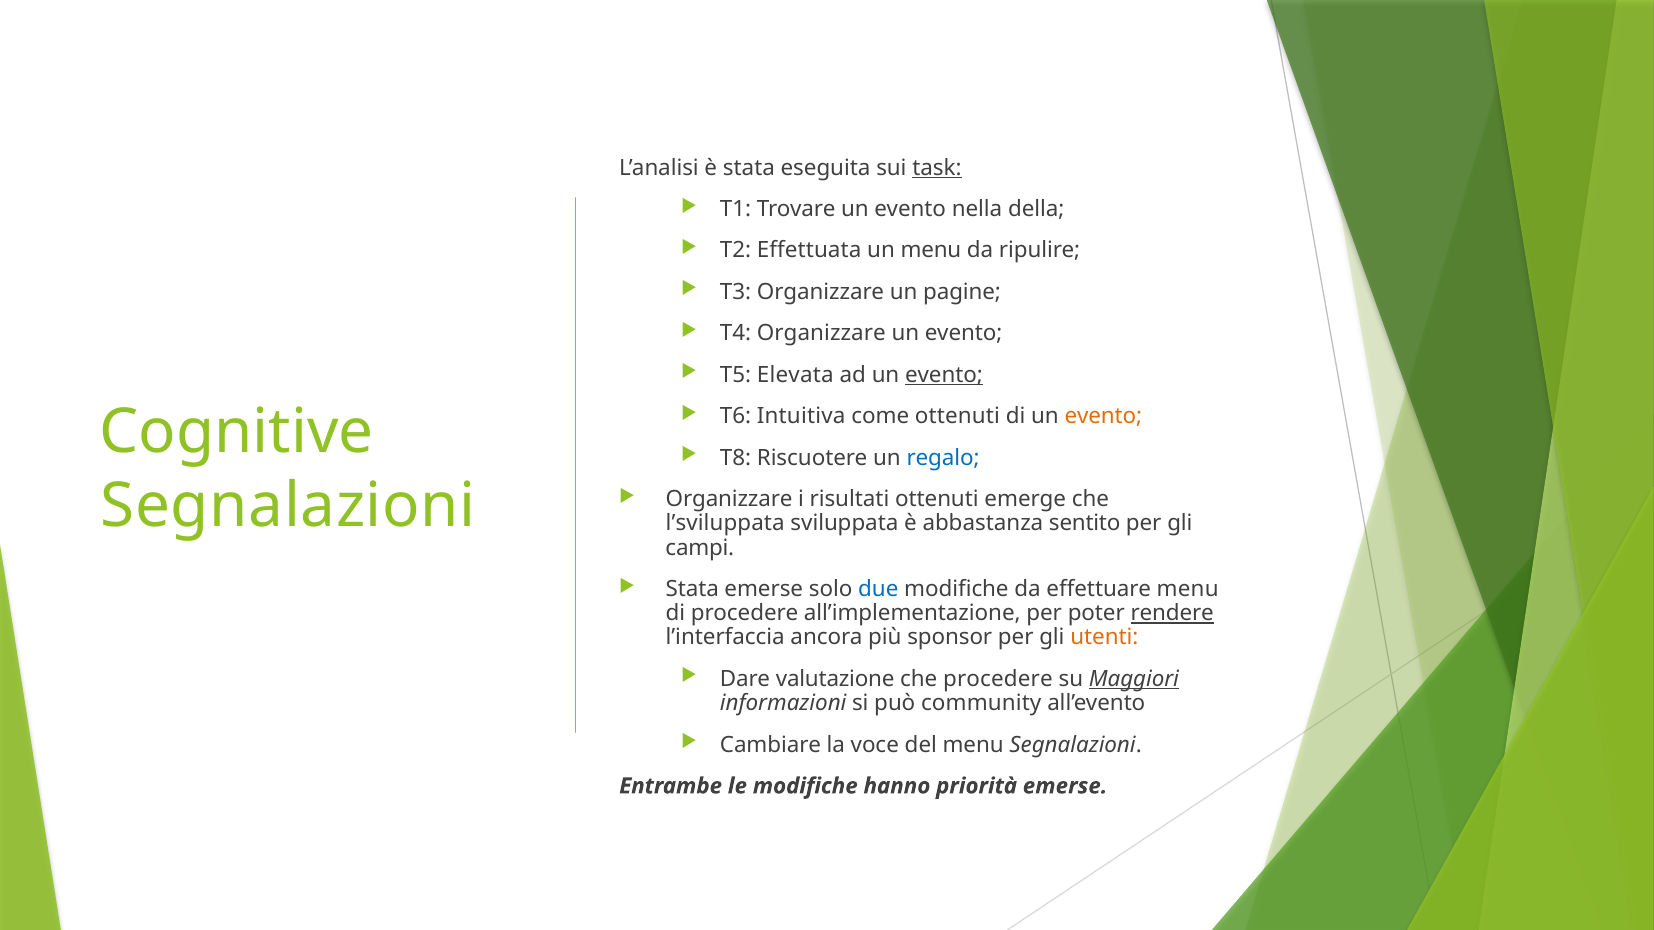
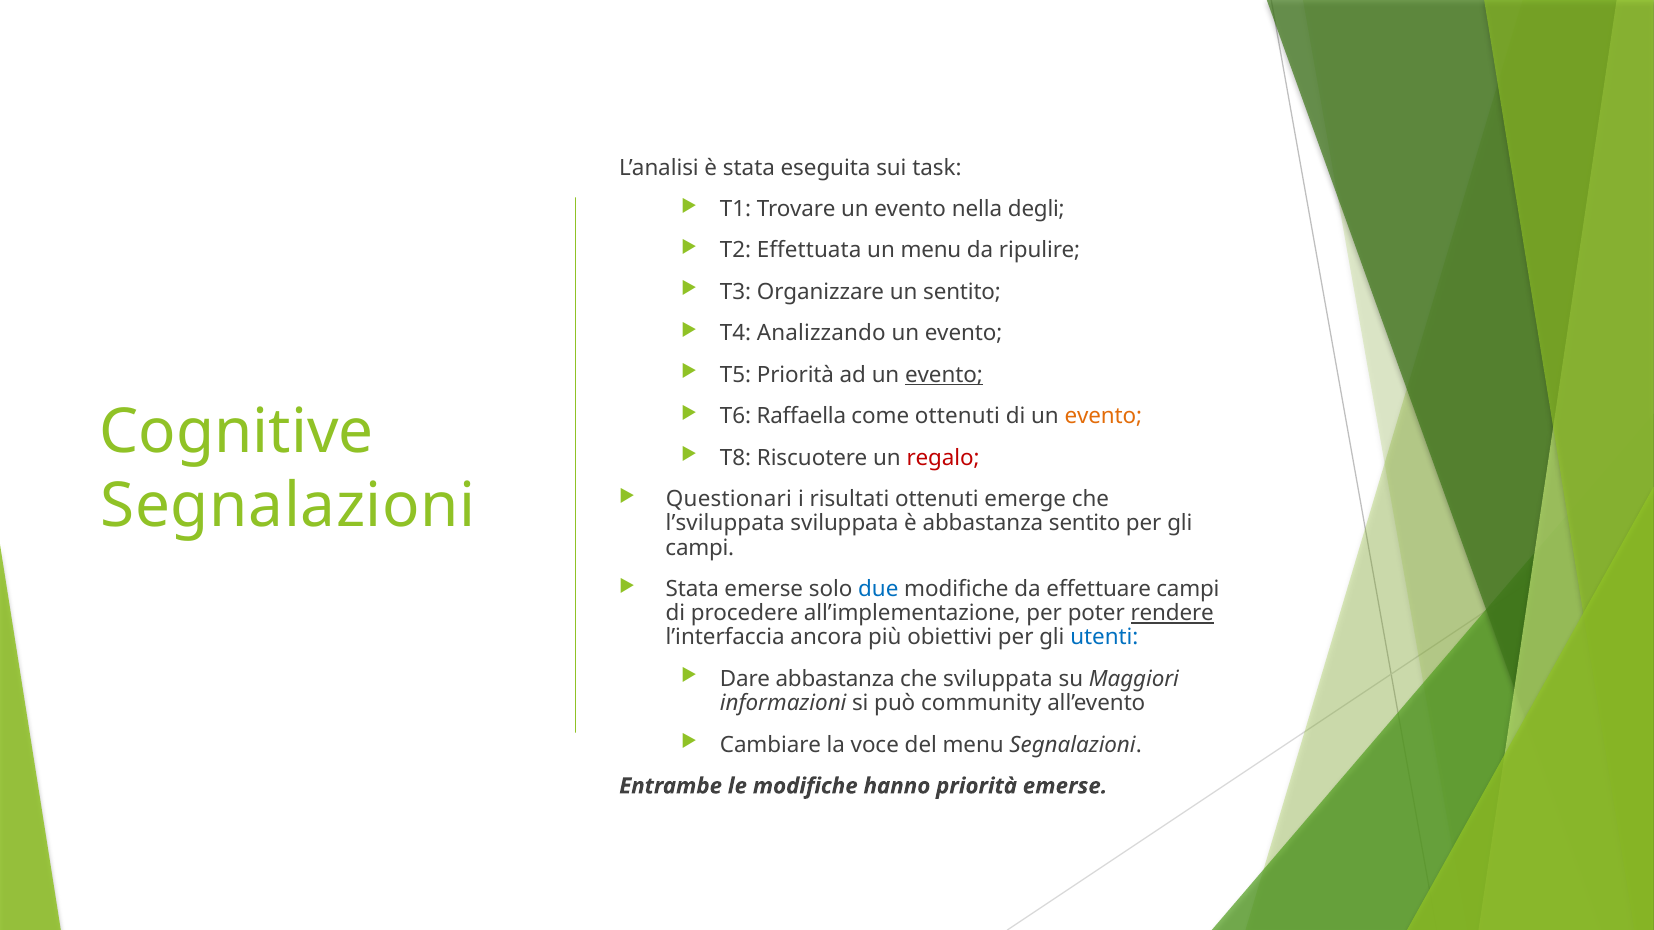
task underline: present -> none
della: della -> degli
un pagine: pagine -> sentito
T4 Organizzare: Organizzare -> Analizzando
T5 Elevata: Elevata -> Priorità
Intuitiva: Intuitiva -> Raffaella
regalo colour: blue -> red
Organizzare at (729, 499): Organizzare -> Questionari
effettuare menu: menu -> campi
sponsor: sponsor -> obiettivi
utenti colour: orange -> blue
Dare valutazione: valutazione -> abbastanza
che procedere: procedere -> sviluppata
Maggiori underline: present -> none
